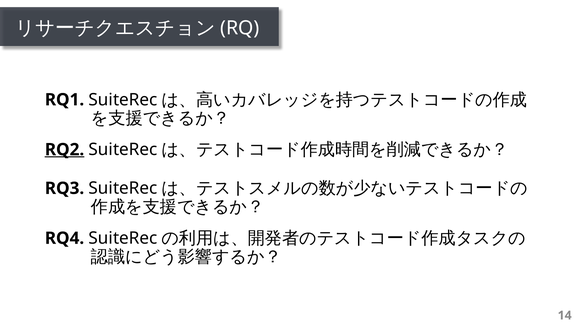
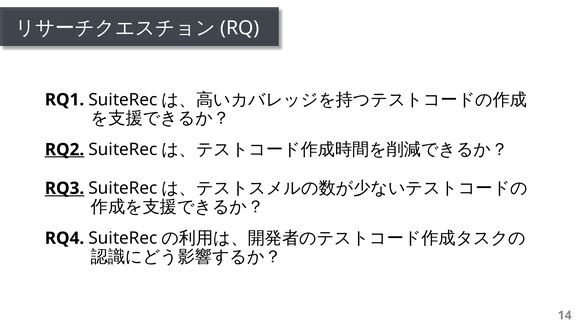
RQ3 underline: none -> present
